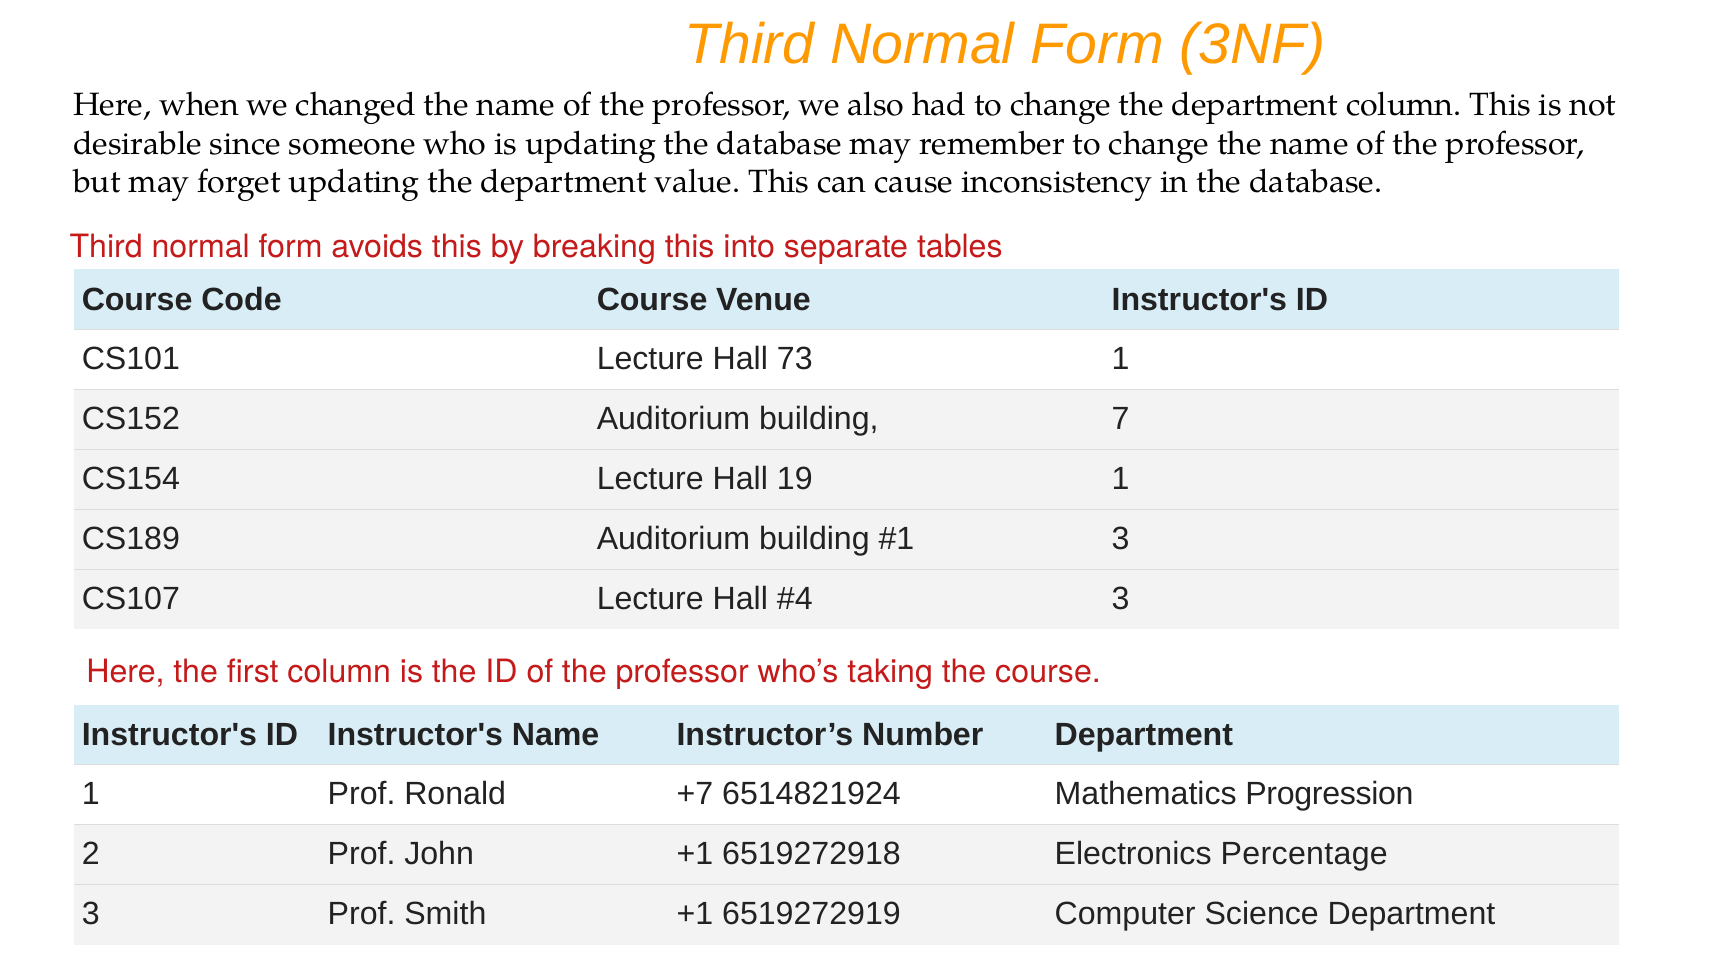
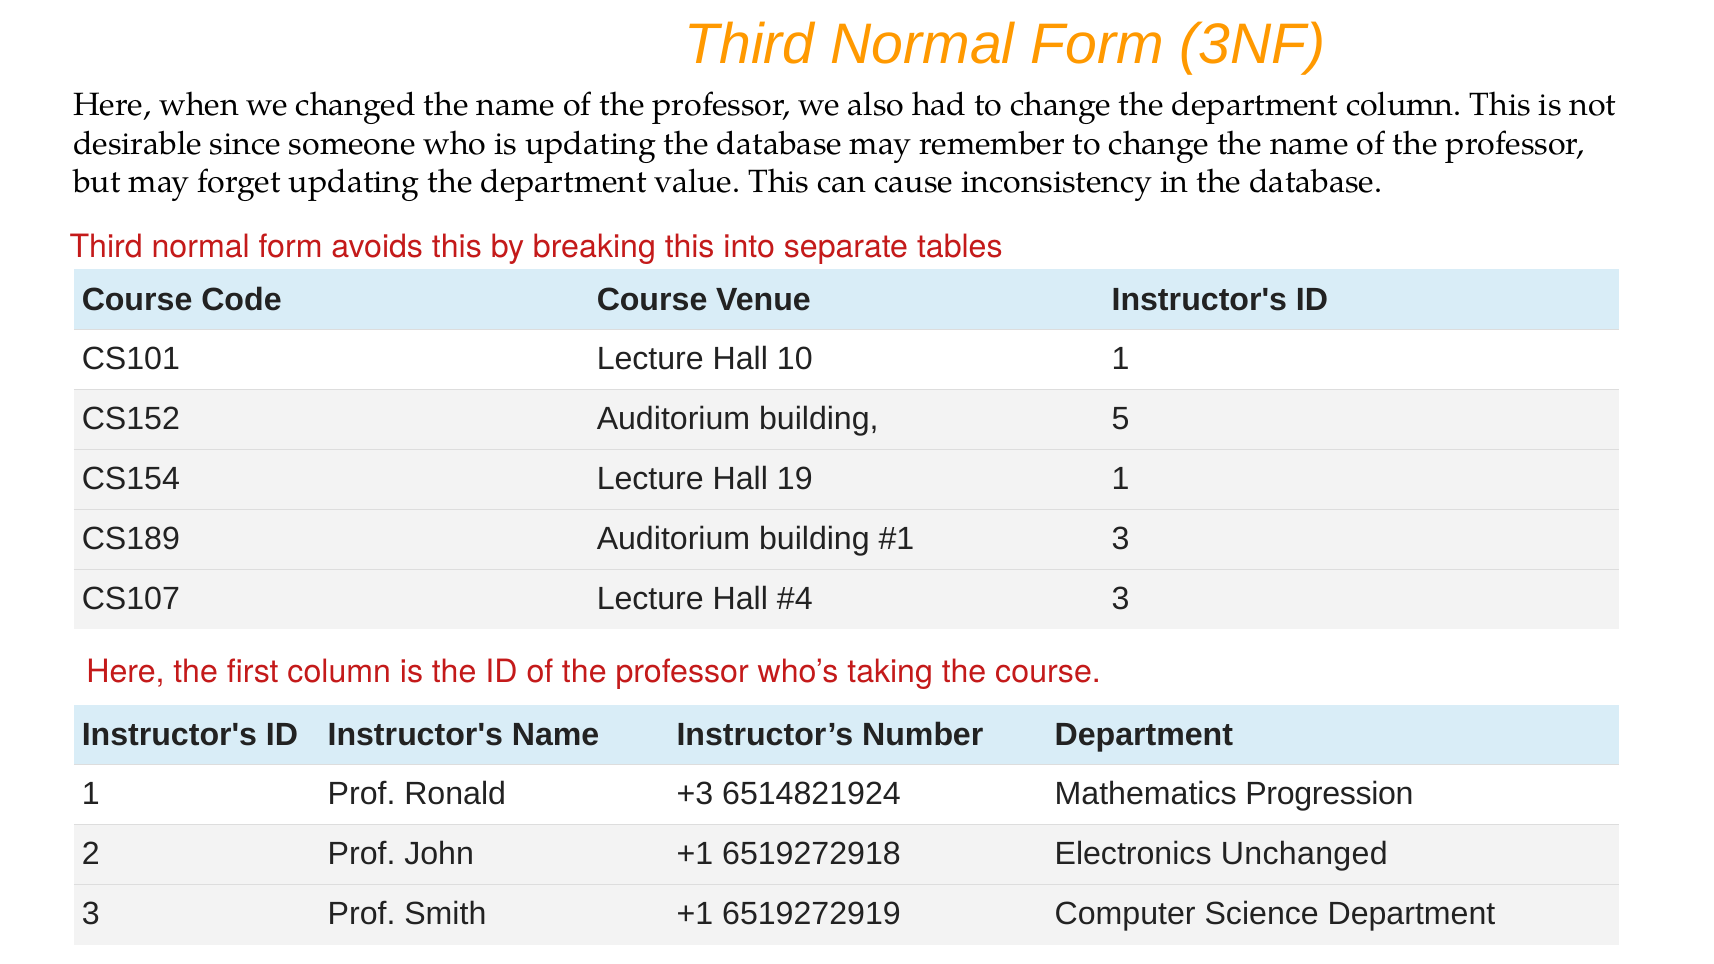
73: 73 -> 10
7: 7 -> 5
+7: +7 -> +3
Percentage: Percentage -> Unchanged
